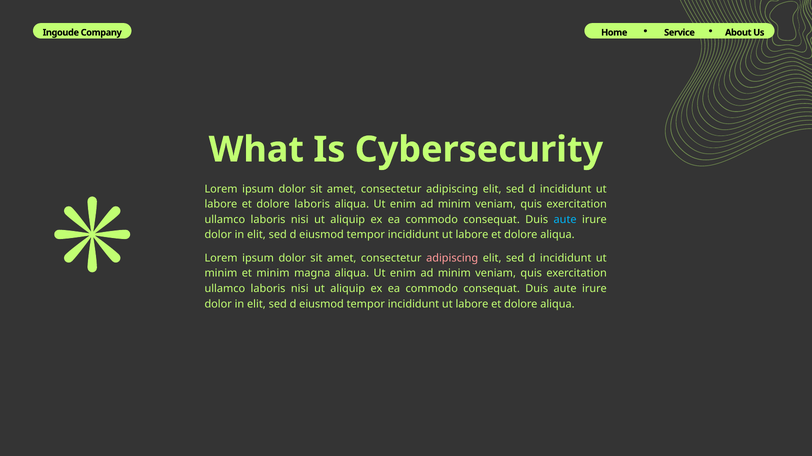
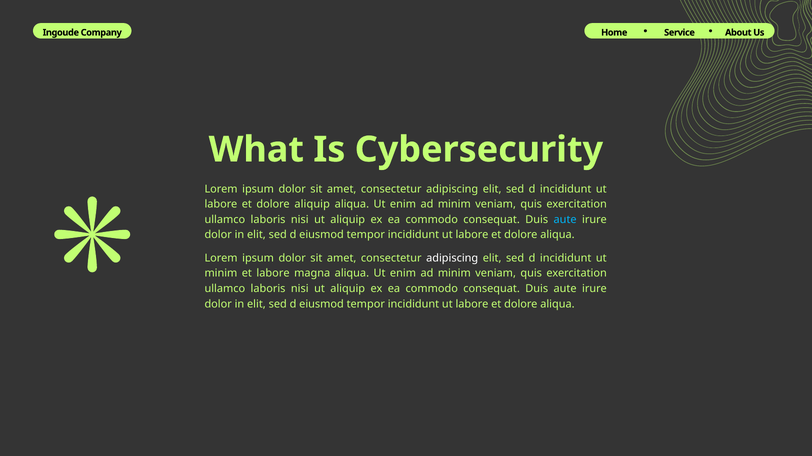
dolore laboris: laboris -> aliquip
adipiscing at (452, 258) colour: pink -> white
et minim: minim -> labore
